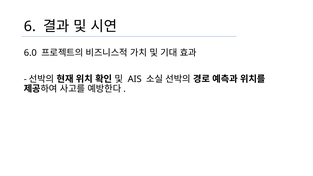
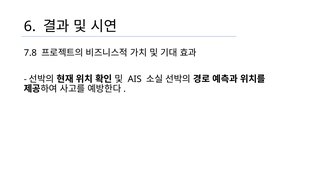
6.0: 6.0 -> 7.8
